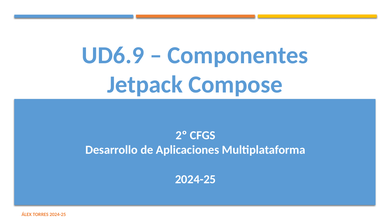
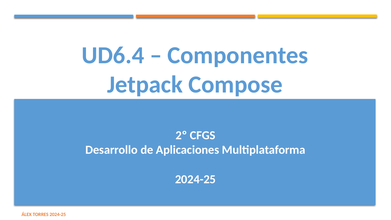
UD6.9: UD6.9 -> UD6.4
